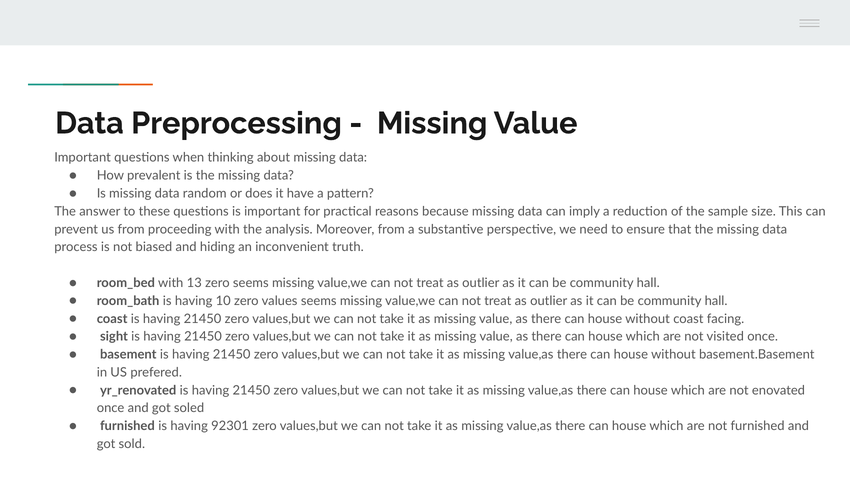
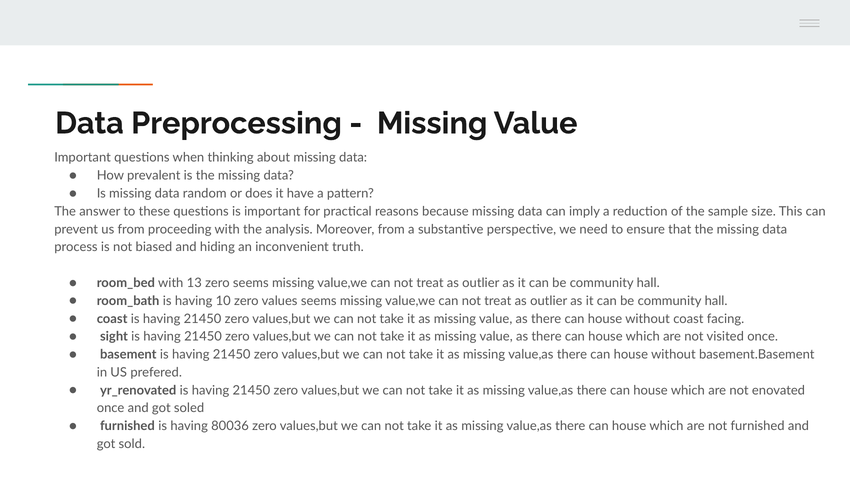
92301: 92301 -> 80036
